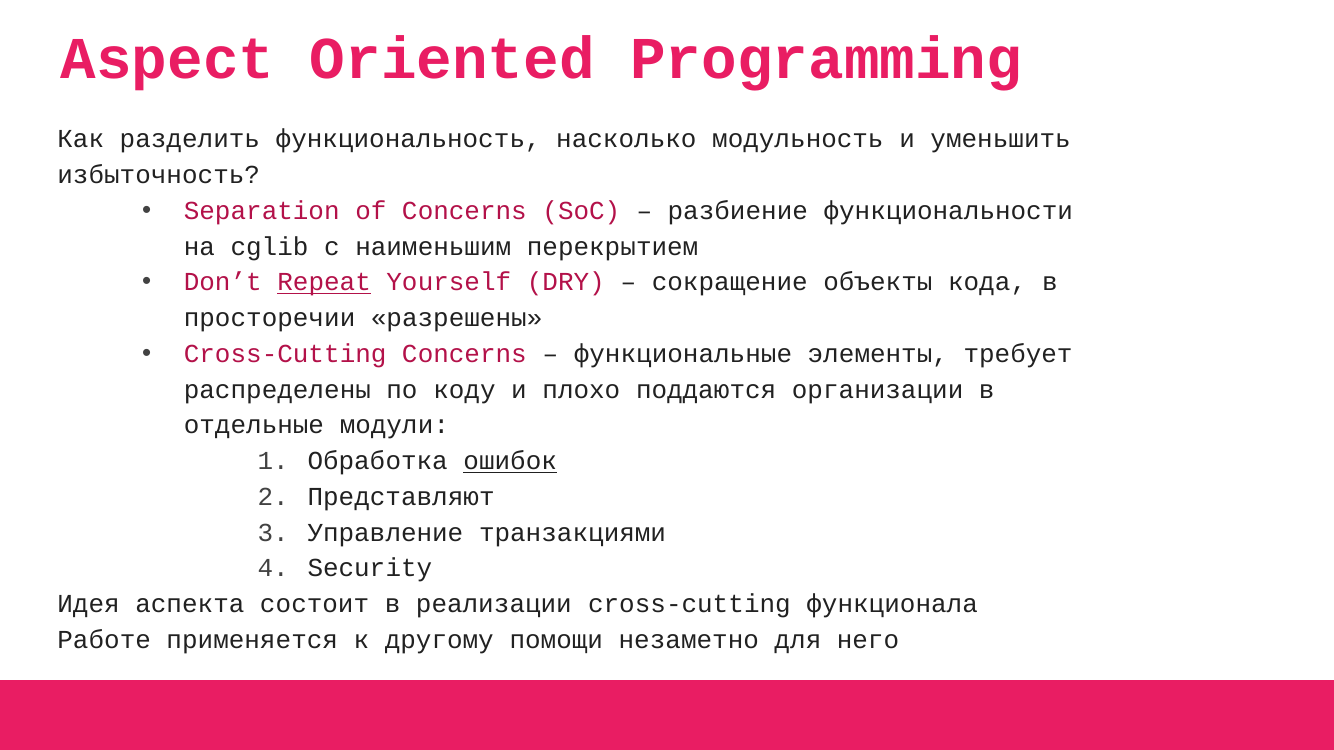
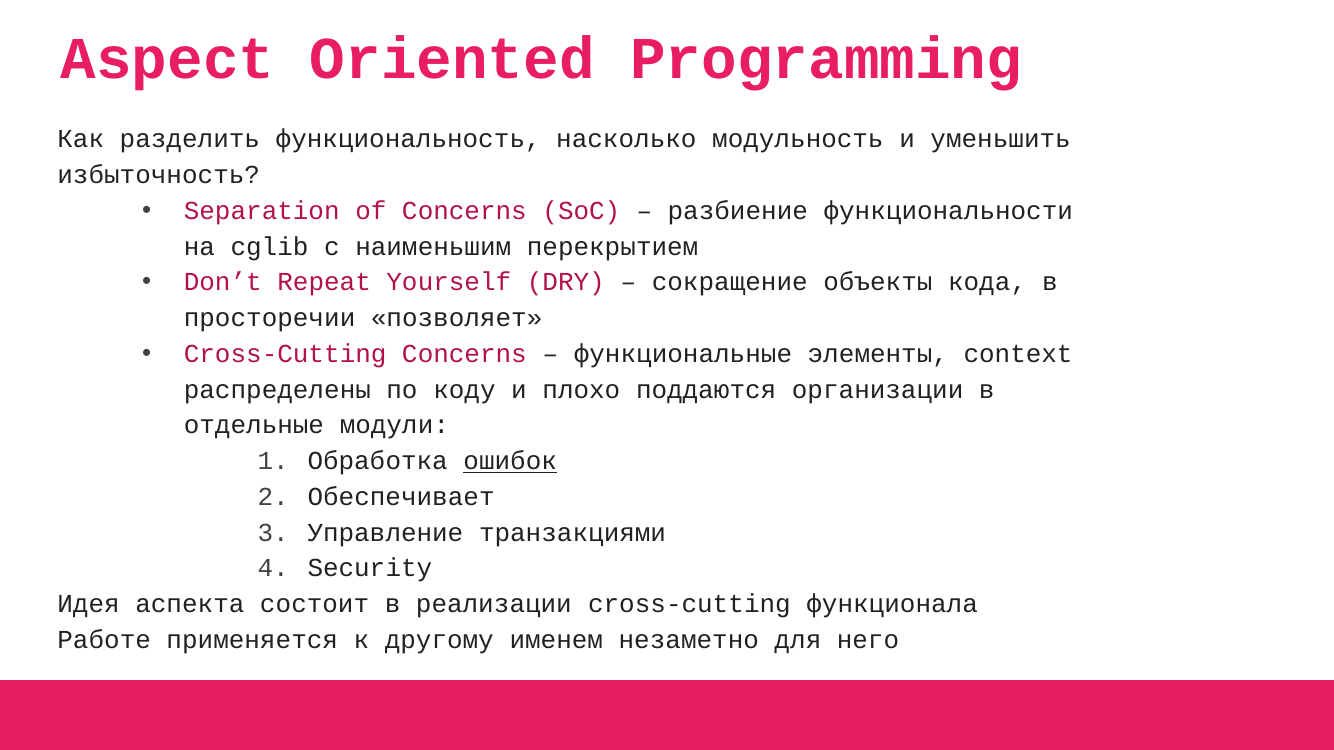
Repeat underline: present -> none
разрешены: разрешены -> позволяет
требует: требует -> context
Представляют: Представляют -> Обеспечивает
помощи: помощи -> именем
